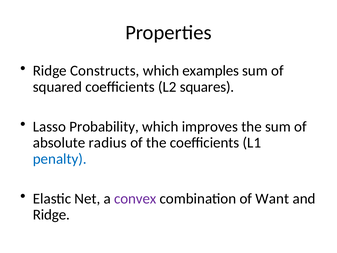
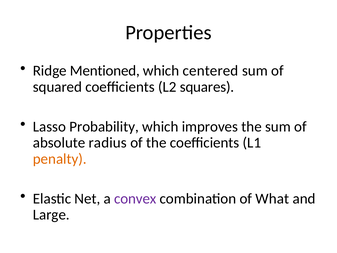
Constructs: Constructs -> Mentioned
examples: examples -> centered
penalty colour: blue -> orange
Want: Want -> What
Ridge at (51, 215): Ridge -> Large
